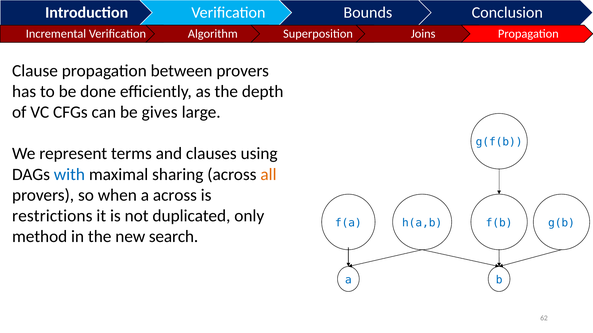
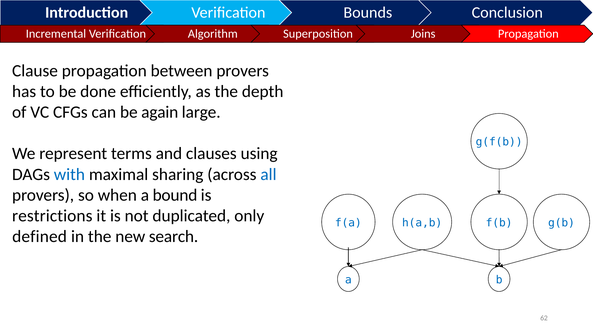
gives: gives -> again
all colour: orange -> blue
a across: across -> bound
method: method -> defined
